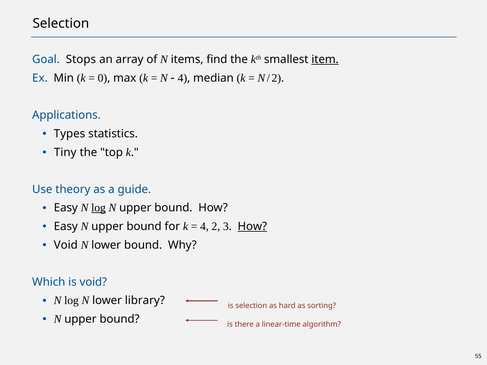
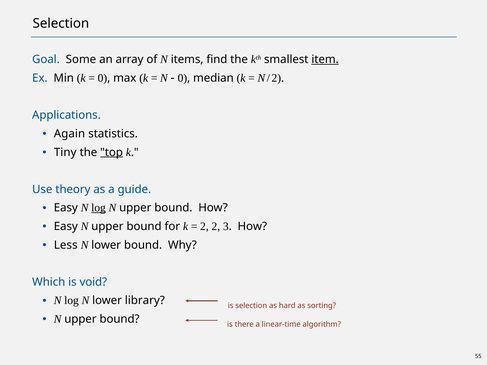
Stops: Stops -> Some
4 at (182, 78): 4 -> 0
Types: Types -> Again
top underline: none -> present
4 at (204, 227): 4 -> 2
How at (252, 227) underline: present -> none
Void at (66, 245): Void -> Less
